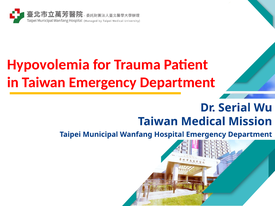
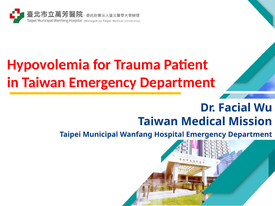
Serial: Serial -> Facial
